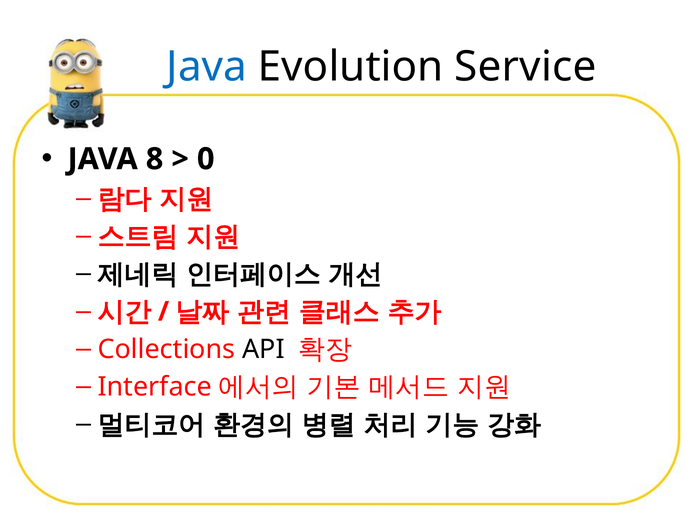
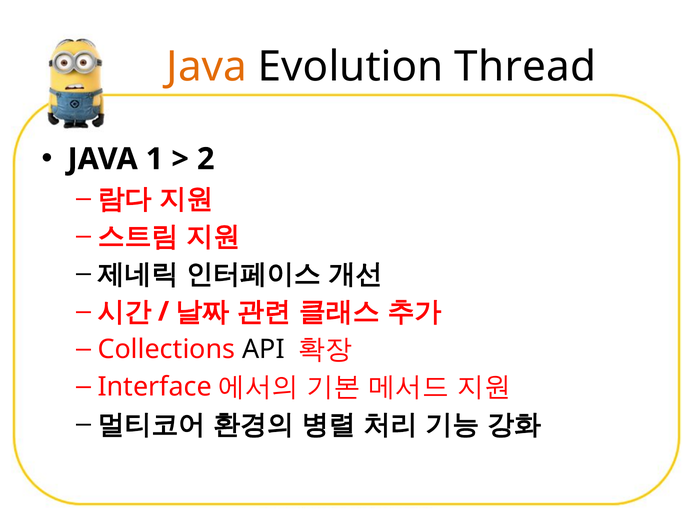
Java at (207, 67) colour: blue -> orange
Service: Service -> Thread
8: 8 -> 1
0: 0 -> 2
